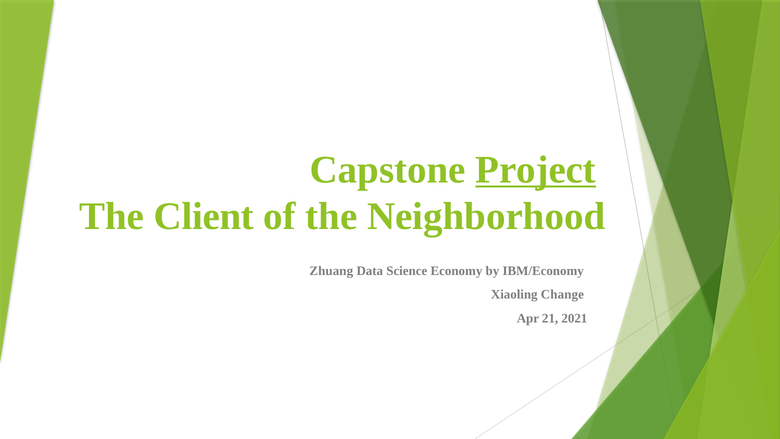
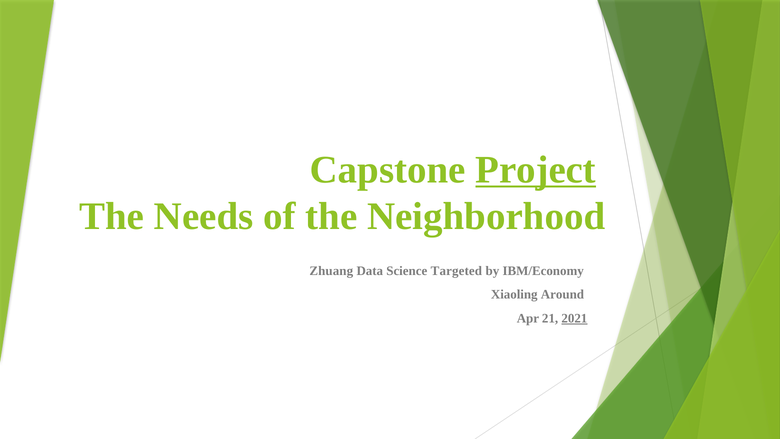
Client: Client -> Needs
Economy: Economy -> Targeted
Change: Change -> Around
2021 underline: none -> present
